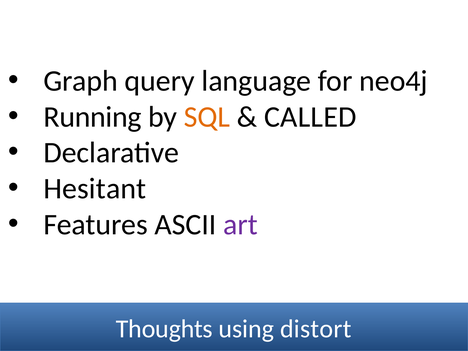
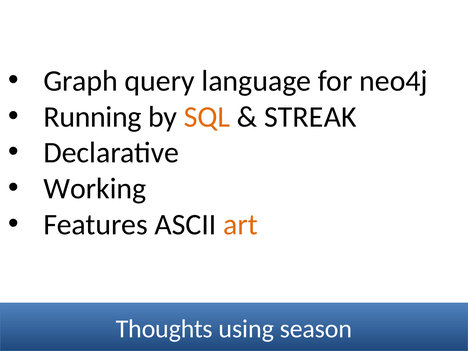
CALLED: CALLED -> STREAK
Hesitant: Hesitant -> Working
art colour: purple -> orange
distort: distort -> season
